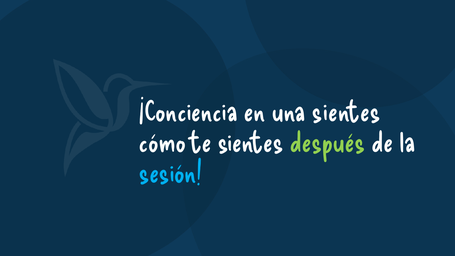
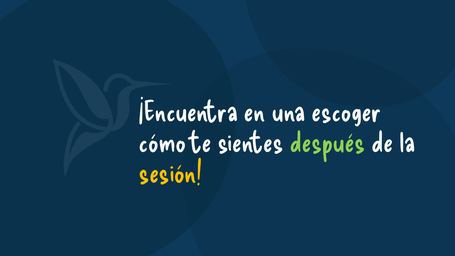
¡Conciencia: ¡Conciencia -> ¡Encuentra
una sientes: sientes -> escoger
sesión colour: light blue -> yellow
